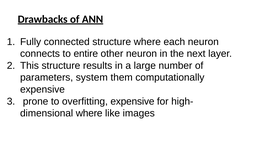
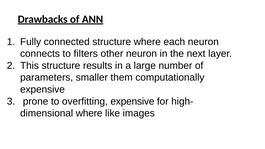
entire: entire -> filters
system: system -> smaller
